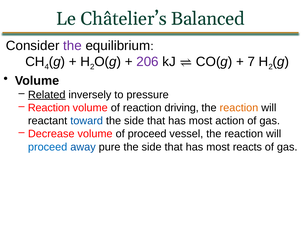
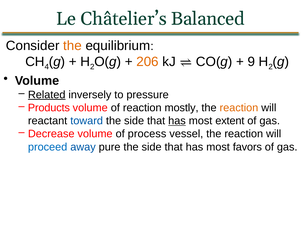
the at (72, 46) colour: purple -> orange
206 colour: purple -> orange
7: 7 -> 9
Reaction at (49, 108): Reaction -> Products
driving: driving -> mostly
has at (177, 121) underline: none -> present
action: action -> extent
of proceed: proceed -> process
reacts: reacts -> favors
